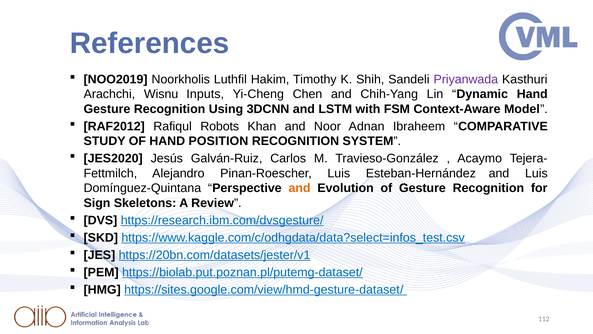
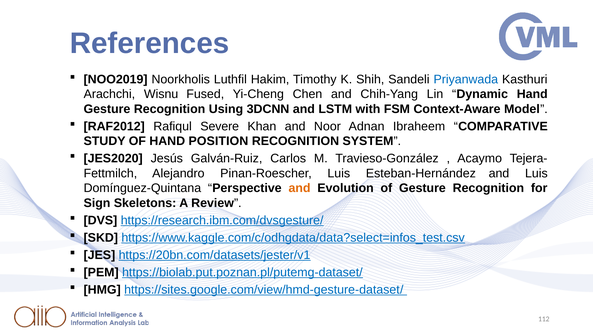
Priyanwada colour: purple -> blue
Inputs: Inputs -> Fused
Robots: Robots -> Severe
